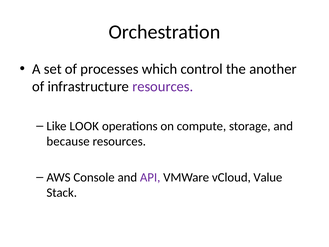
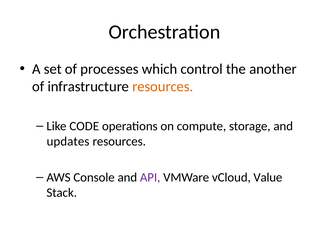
resources at (163, 87) colour: purple -> orange
LOOK: LOOK -> CODE
because: because -> updates
